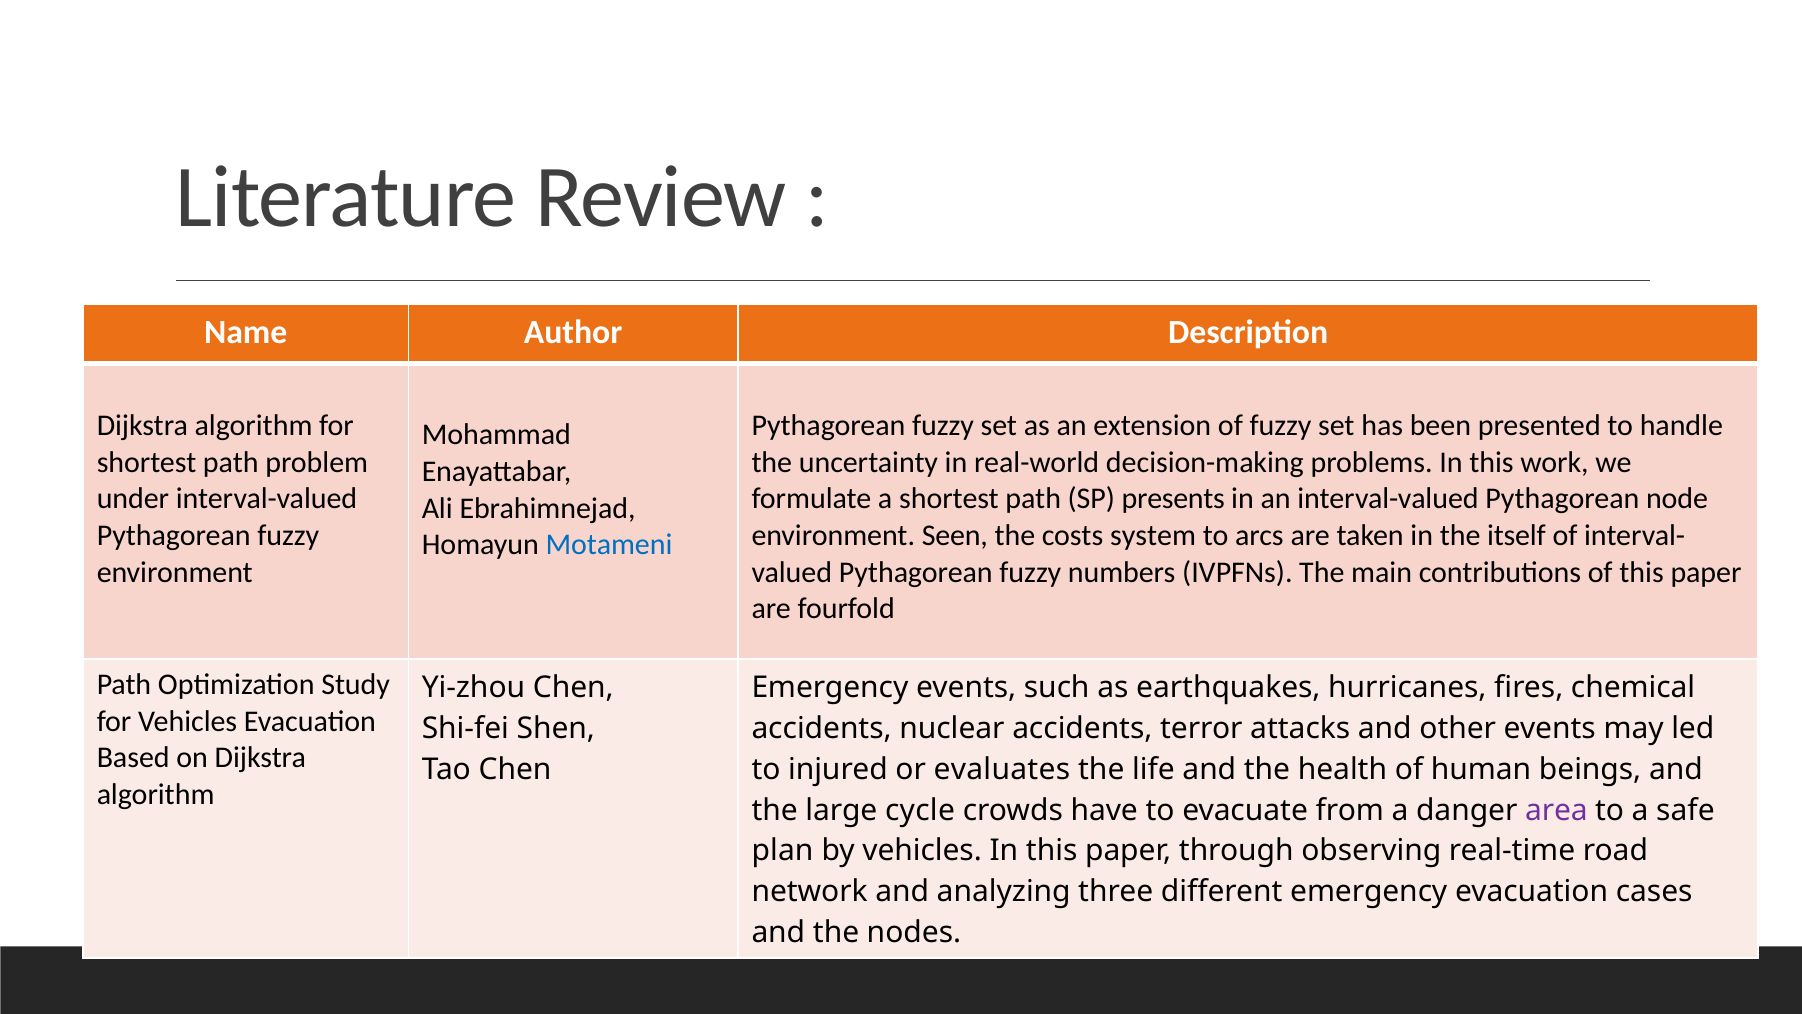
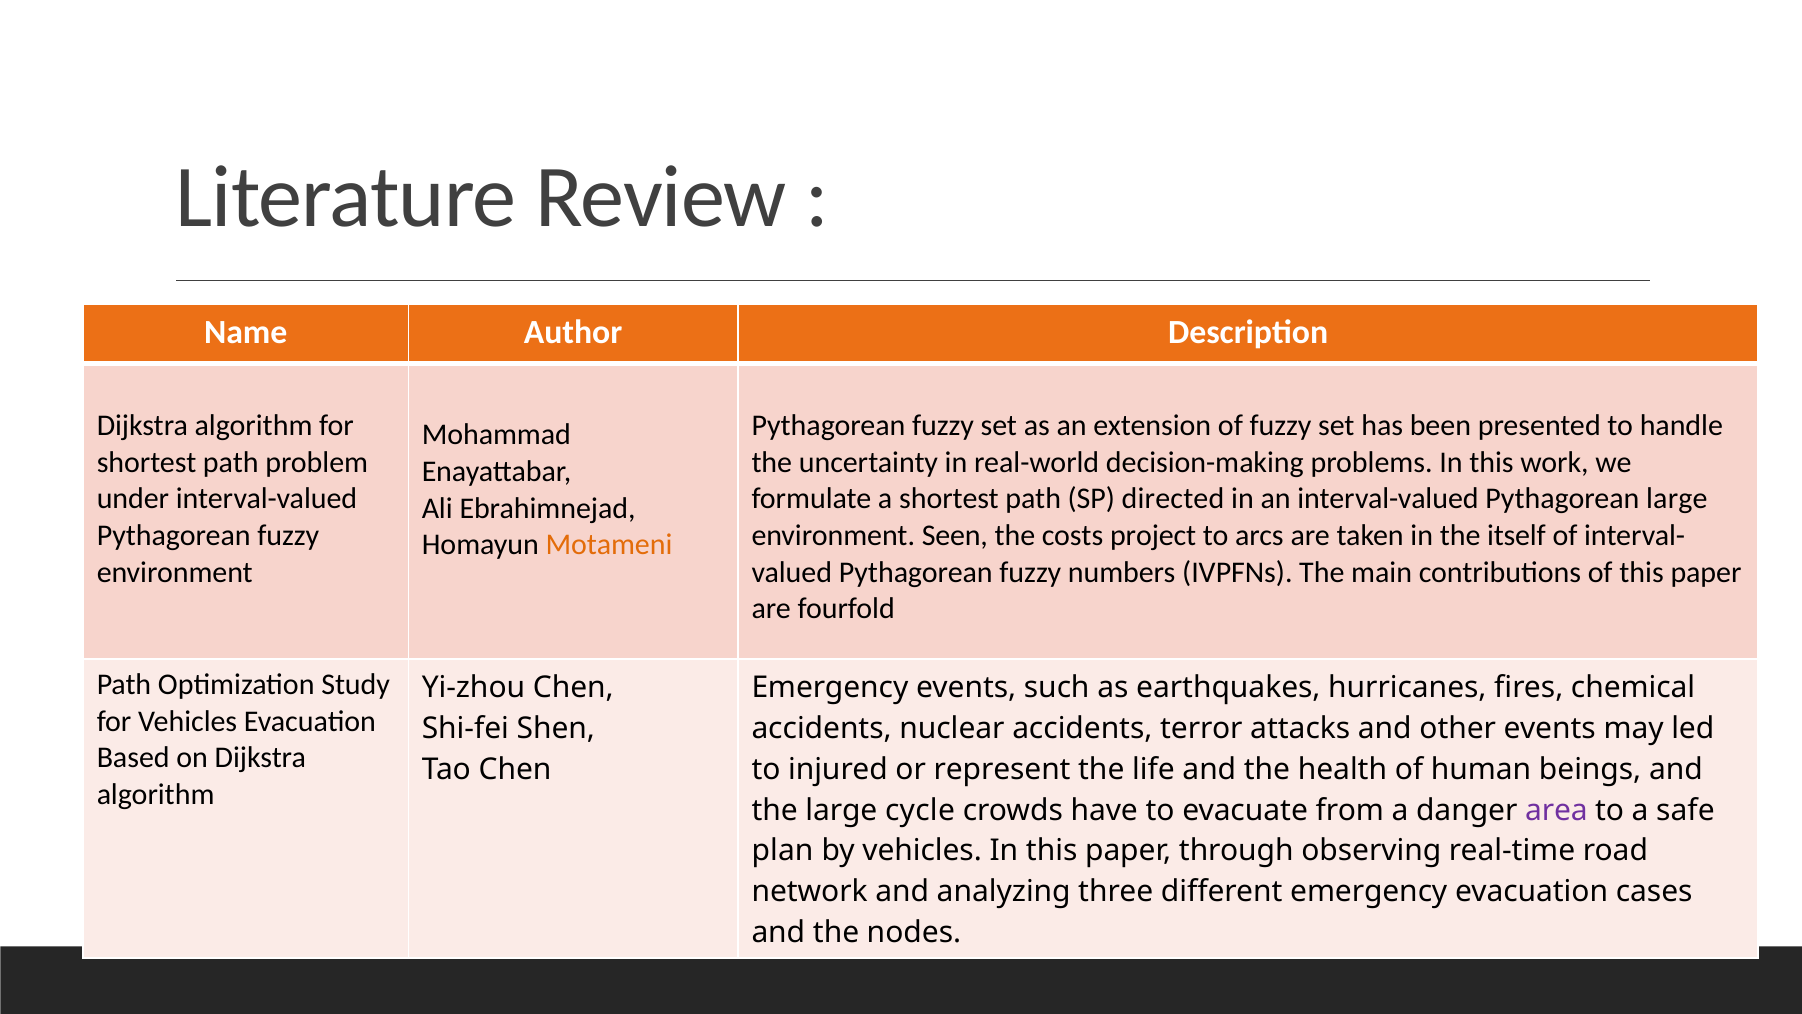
presents: presents -> directed
Pythagorean node: node -> large
system: system -> project
Motameni colour: blue -> orange
evaluates: evaluates -> represent
